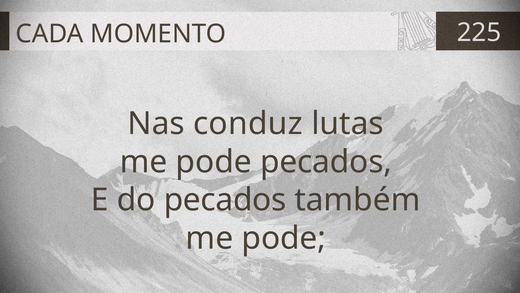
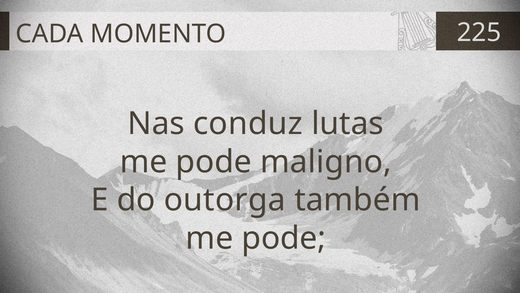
pode pecados: pecados -> maligno
do pecados: pecados -> outorga
